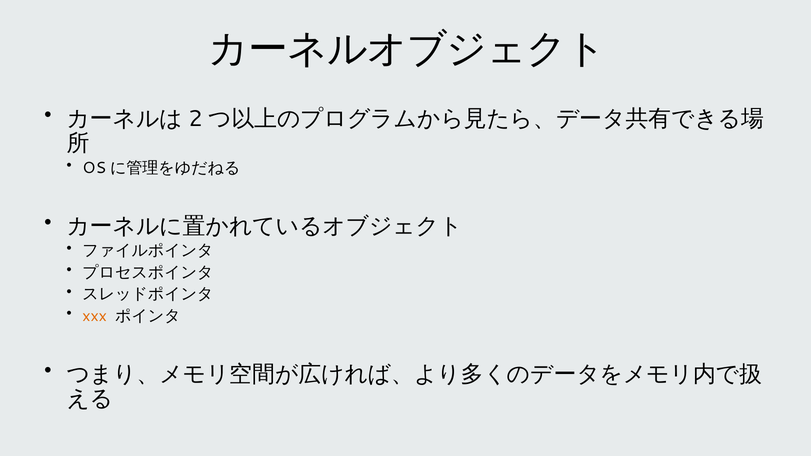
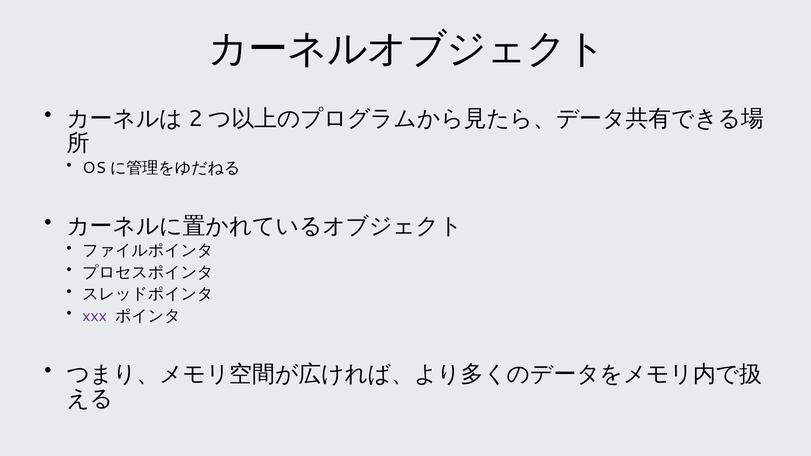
xxx colour: orange -> purple
